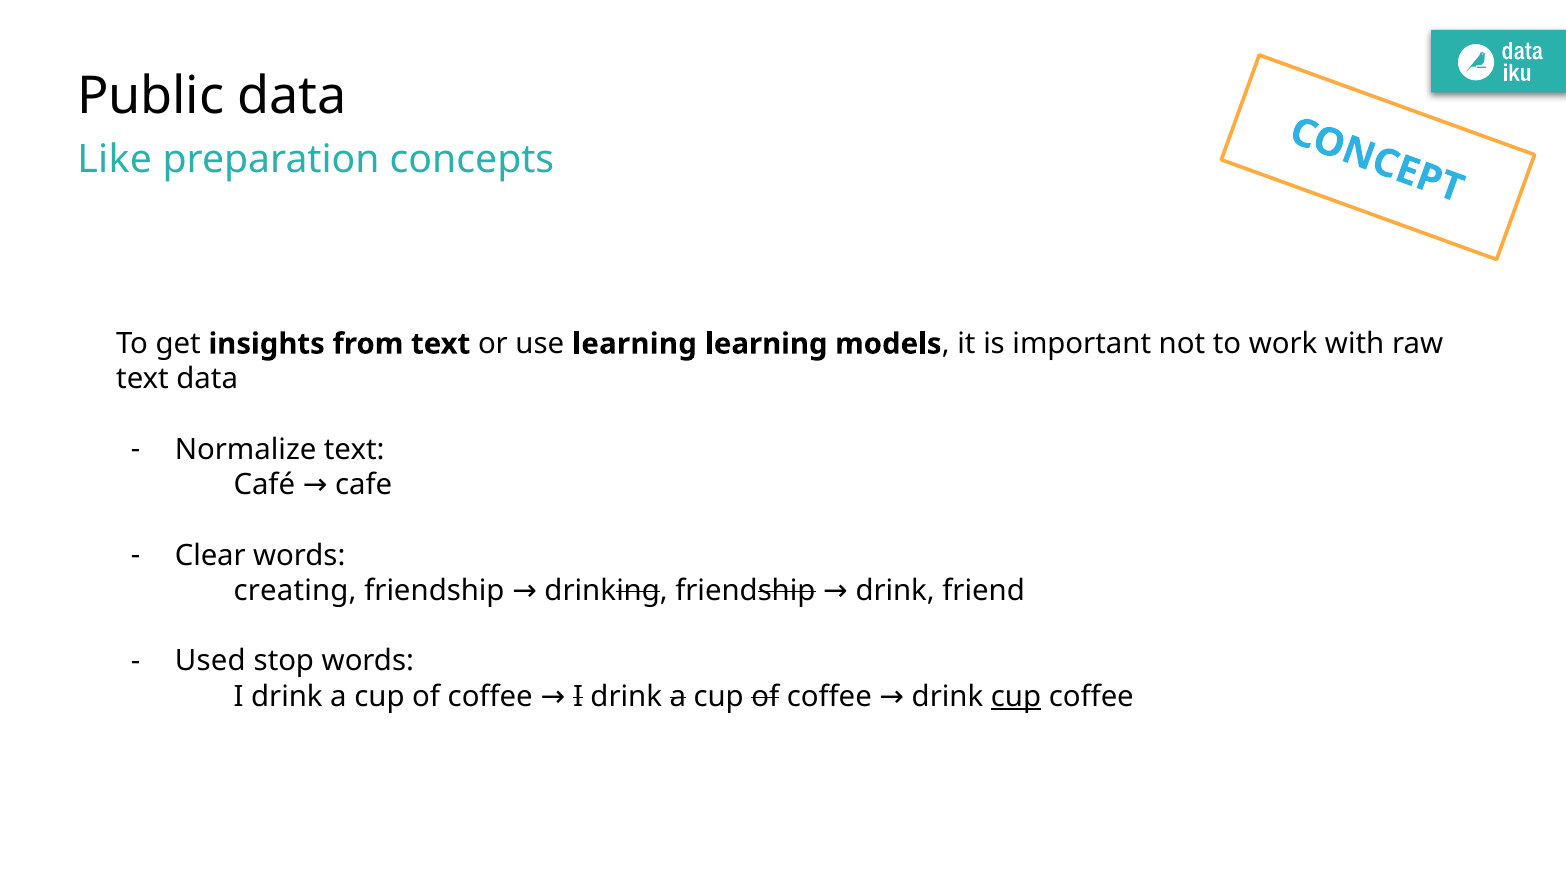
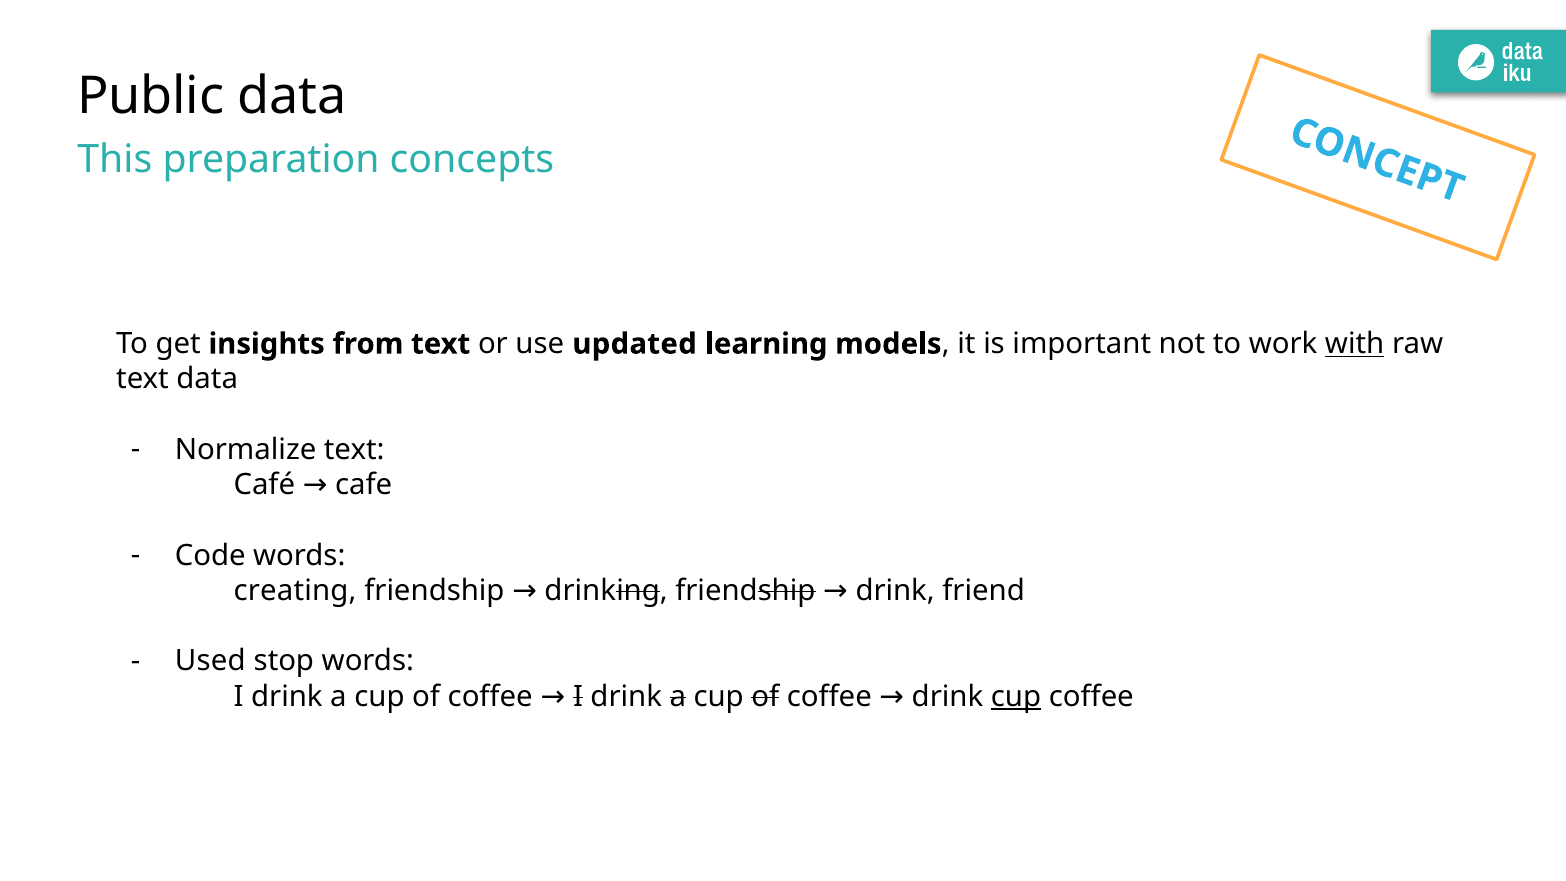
Like: Like -> This
use learning: learning -> updated
with underline: none -> present
Clear: Clear -> Code
